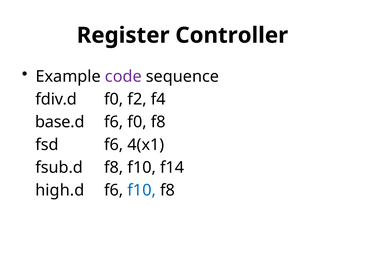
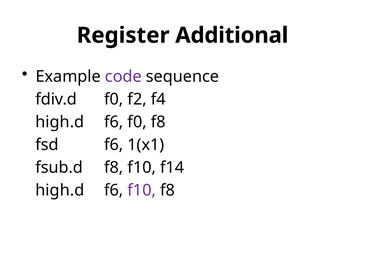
Controller: Controller -> Additional
base.d at (60, 122): base.d -> high.d
4(x1: 4(x1 -> 1(x1
f10 at (142, 190) colour: blue -> purple
